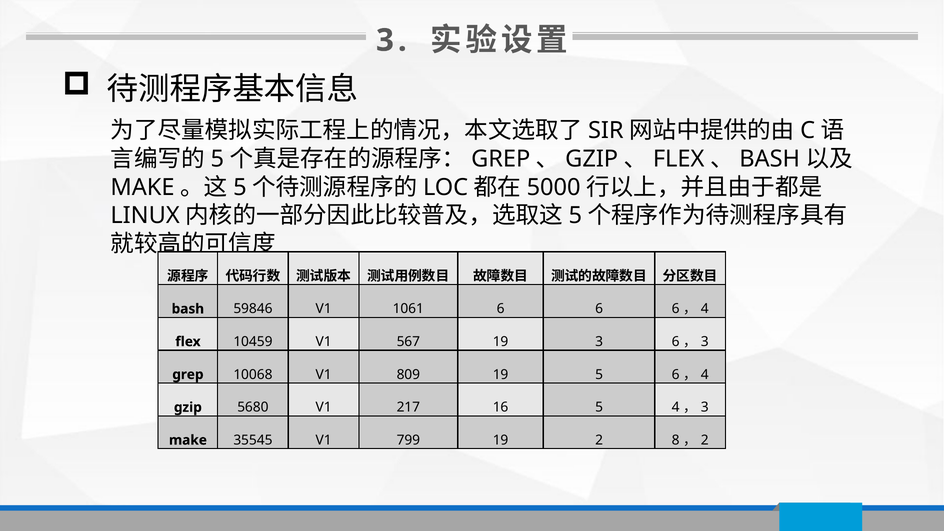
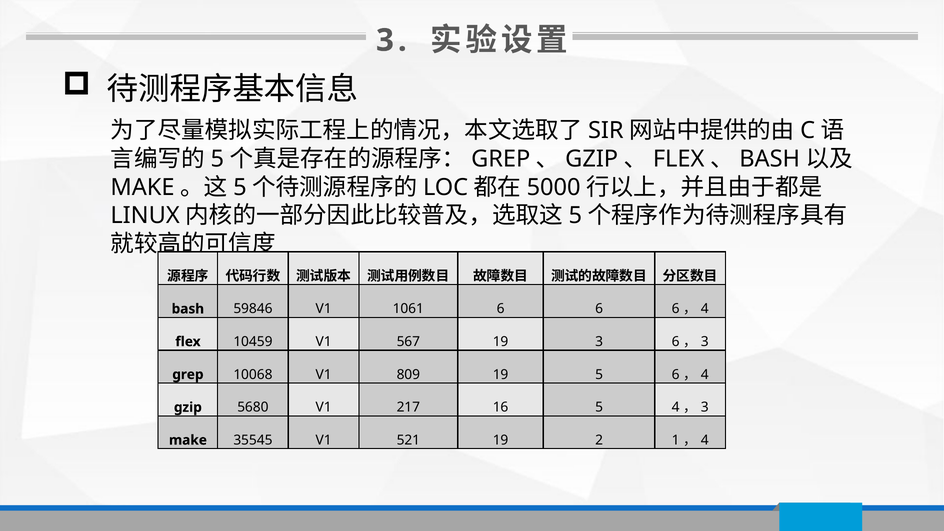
799: 799 -> 521
8: 8 -> 1
2 at (705, 440): 2 -> 4
